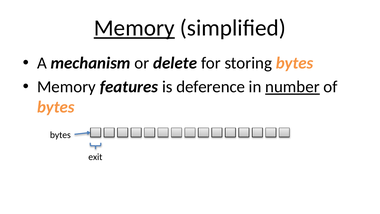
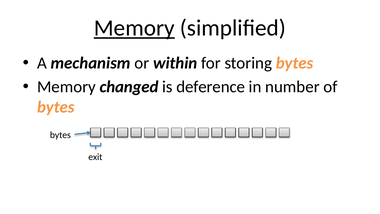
delete: delete -> within
features: features -> changed
number underline: present -> none
